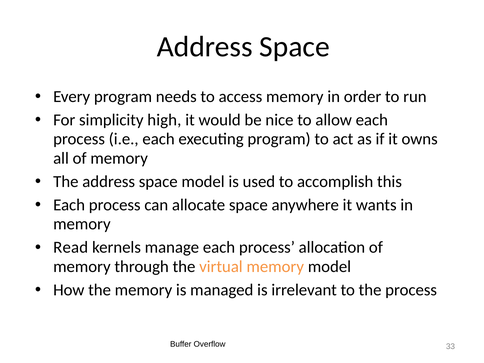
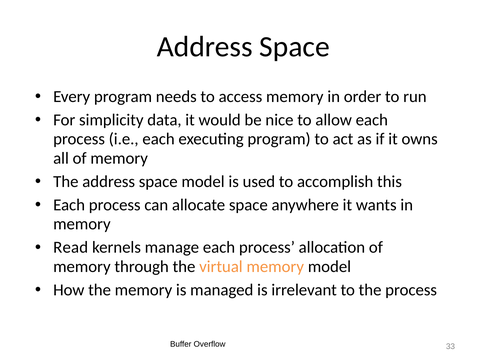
high: high -> data
